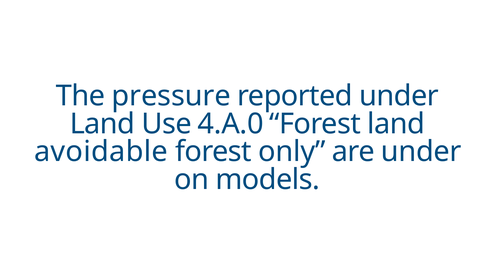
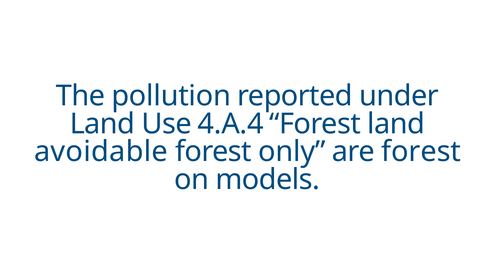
pressure: pressure -> pollution
4.A.0: 4.A.0 -> 4.A.4
are under: under -> forest
